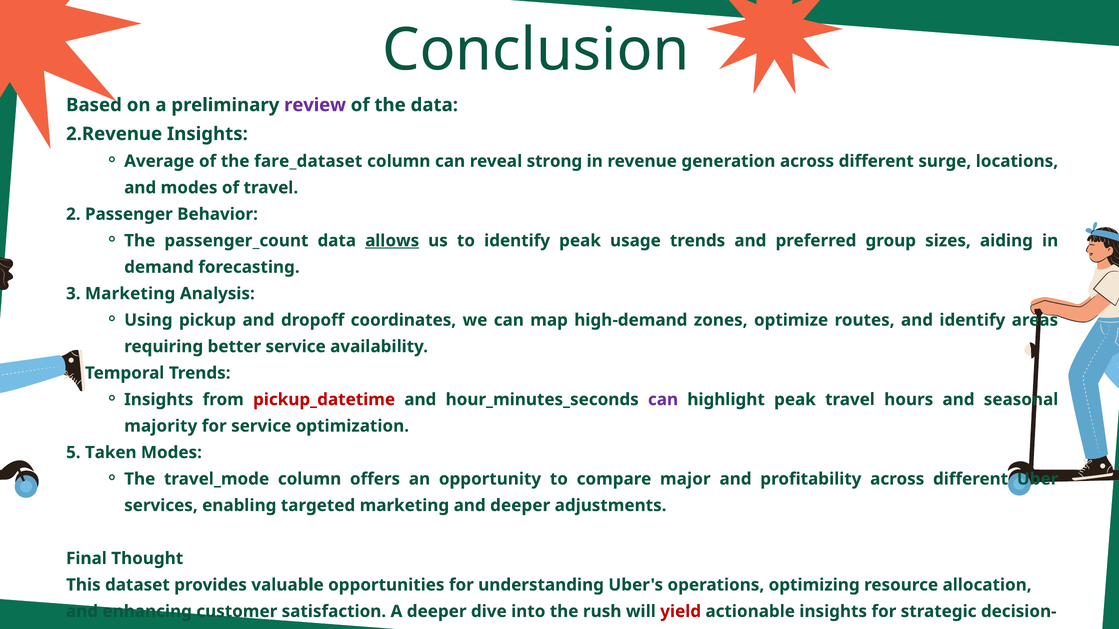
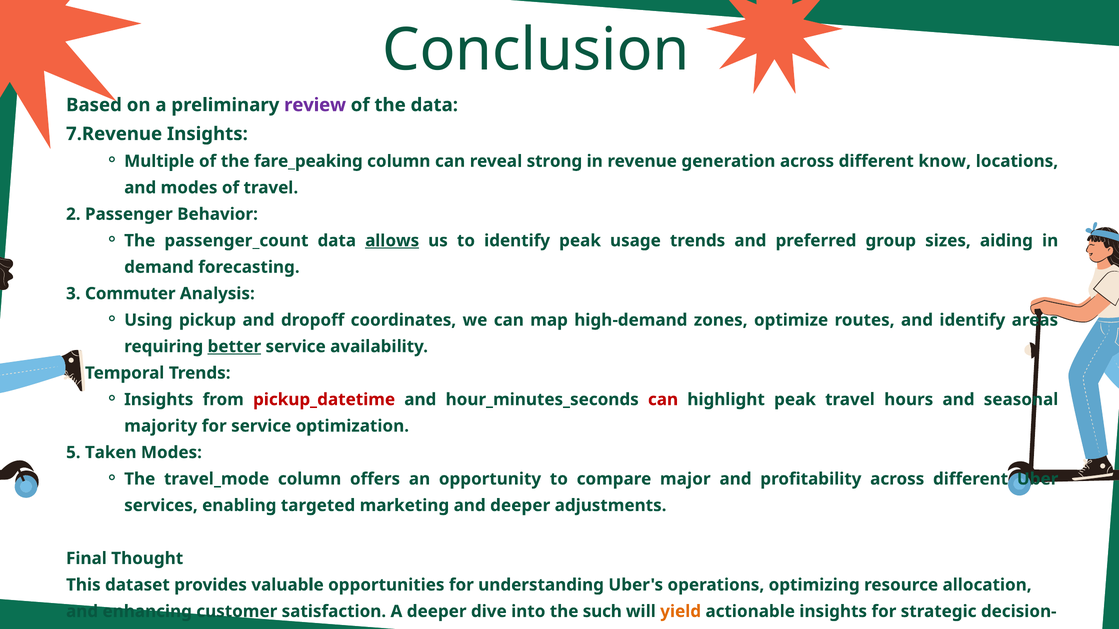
2.Revenue: 2.Revenue -> 7.Revenue
Average: Average -> Multiple
fare_dataset: fare_dataset -> fare_peaking
different surge: surge -> know
Marketing at (130, 294): Marketing -> Commuter
better underline: none -> present
can at (663, 400) colour: purple -> red
rush: rush -> such
yield colour: red -> orange
